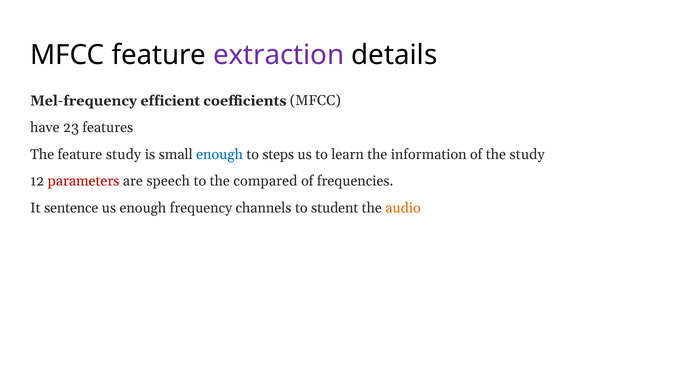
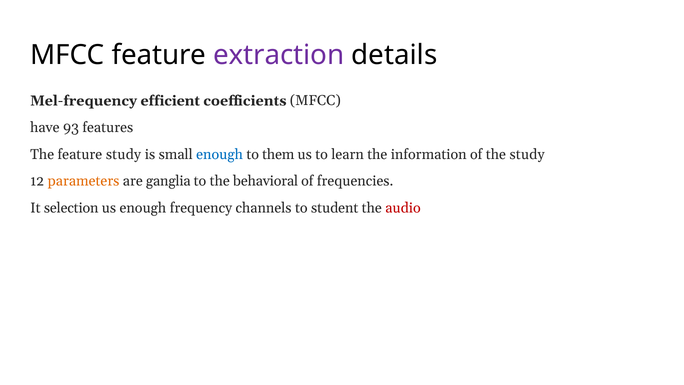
23: 23 -> 93
steps: steps -> them
parameters colour: red -> orange
speech: speech -> ganglia
compared: compared -> behavioral
sentence: sentence -> selection
audio colour: orange -> red
